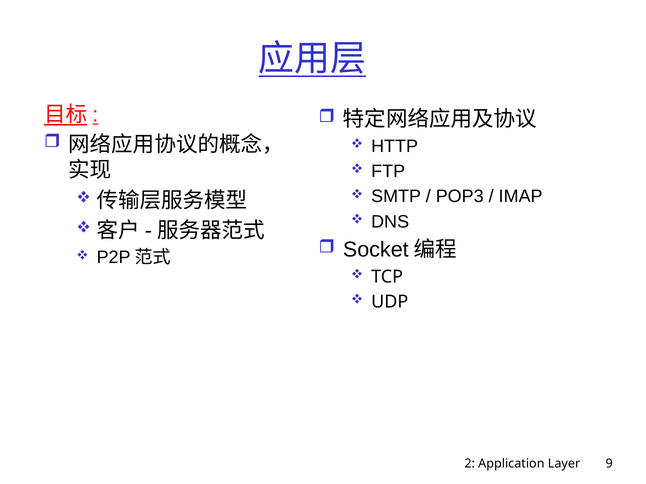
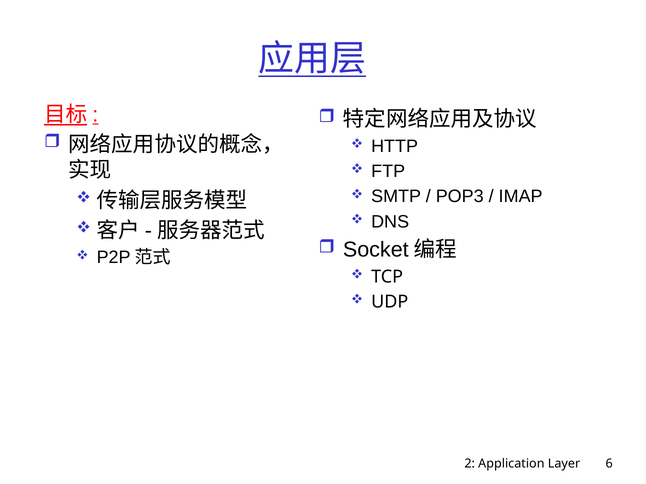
9: 9 -> 6
